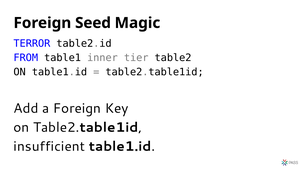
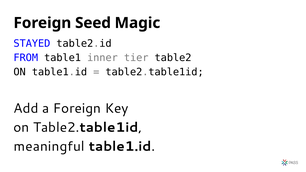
TERROR: TERROR -> STAYED
insufficient: insufficient -> meaningful
